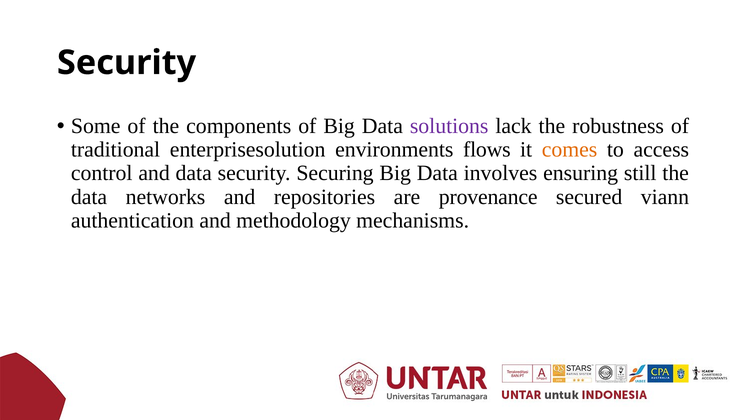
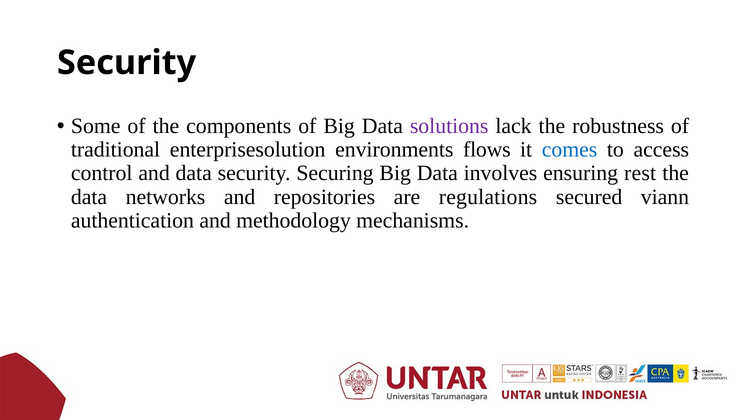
comes colour: orange -> blue
still: still -> rest
provenance: provenance -> regulations
